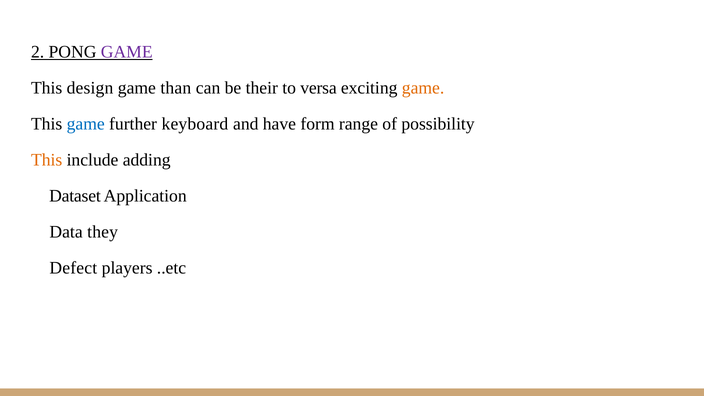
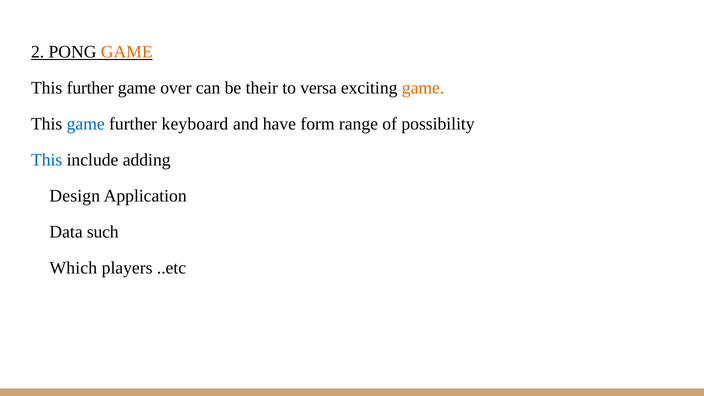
GAME at (127, 52) colour: purple -> orange
This design: design -> further
than: than -> over
This at (47, 160) colour: orange -> blue
Dataset: Dataset -> Design
they: they -> such
Defect: Defect -> Which
